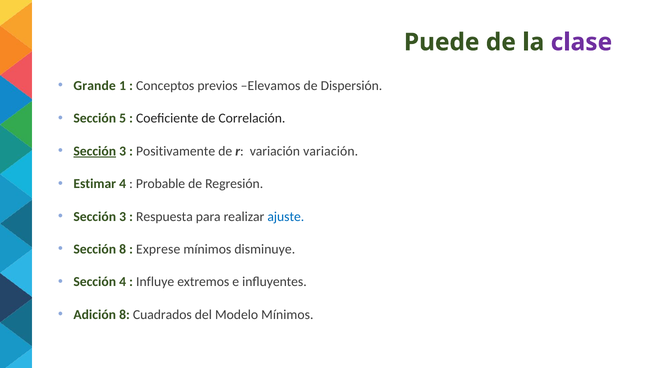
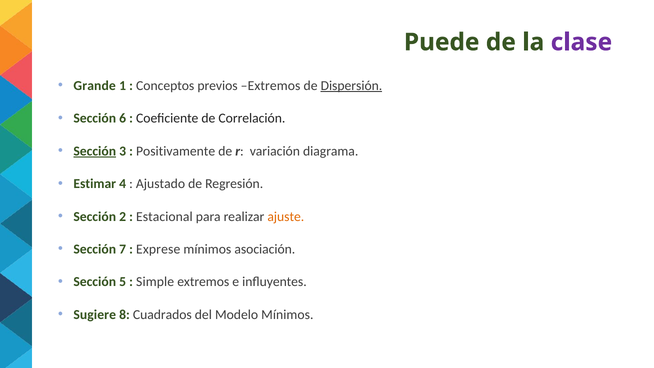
previos Elevamos: Elevamos -> Extremos
Dispersión underline: none -> present
5: 5 -> 6
variación variación: variación -> diagrama
Probable: Probable -> Ajustado
3 at (123, 216): 3 -> 2
Respuesta: Respuesta -> Estacional
ajuste colour: blue -> orange
Sección 8: 8 -> 7
disminuye: disminuye -> asociación
Sección 4: 4 -> 5
Influye: Influye -> Simple
Adición: Adición -> Sugiere
